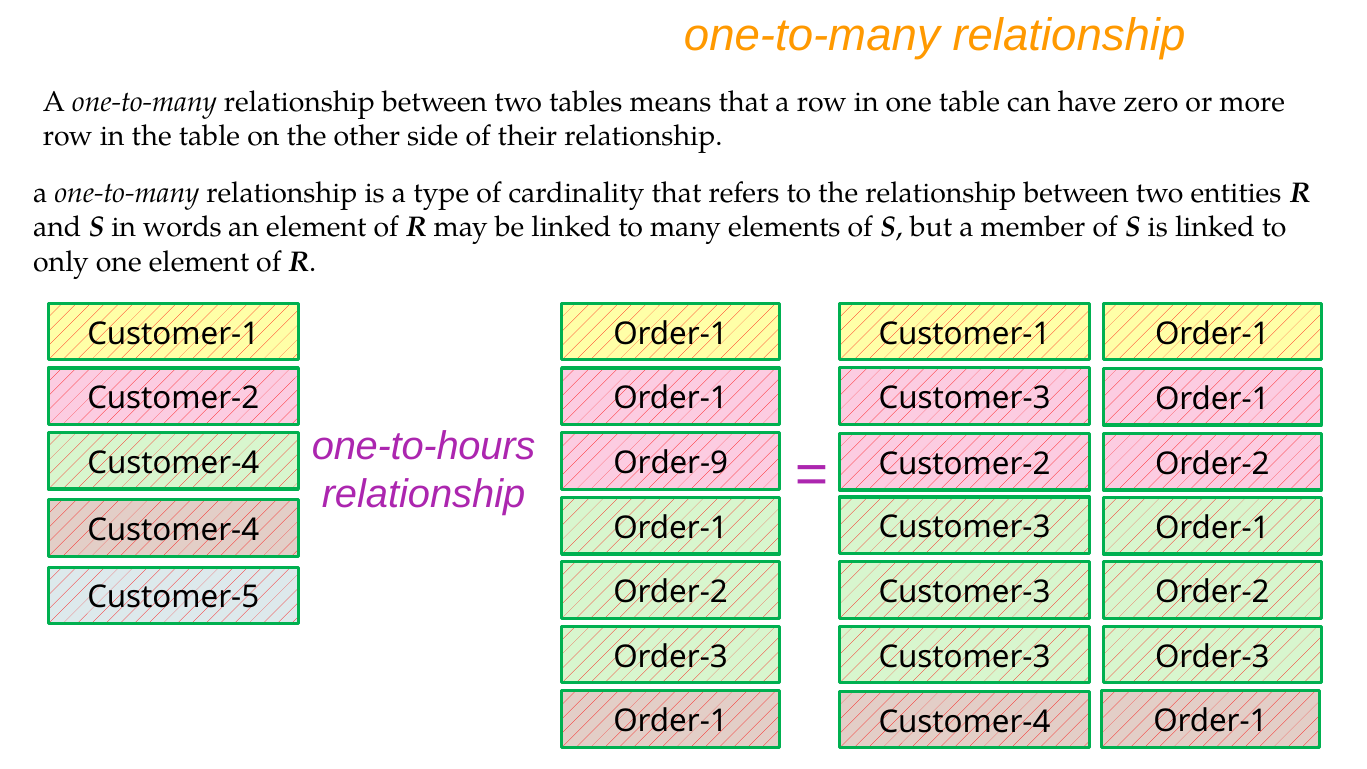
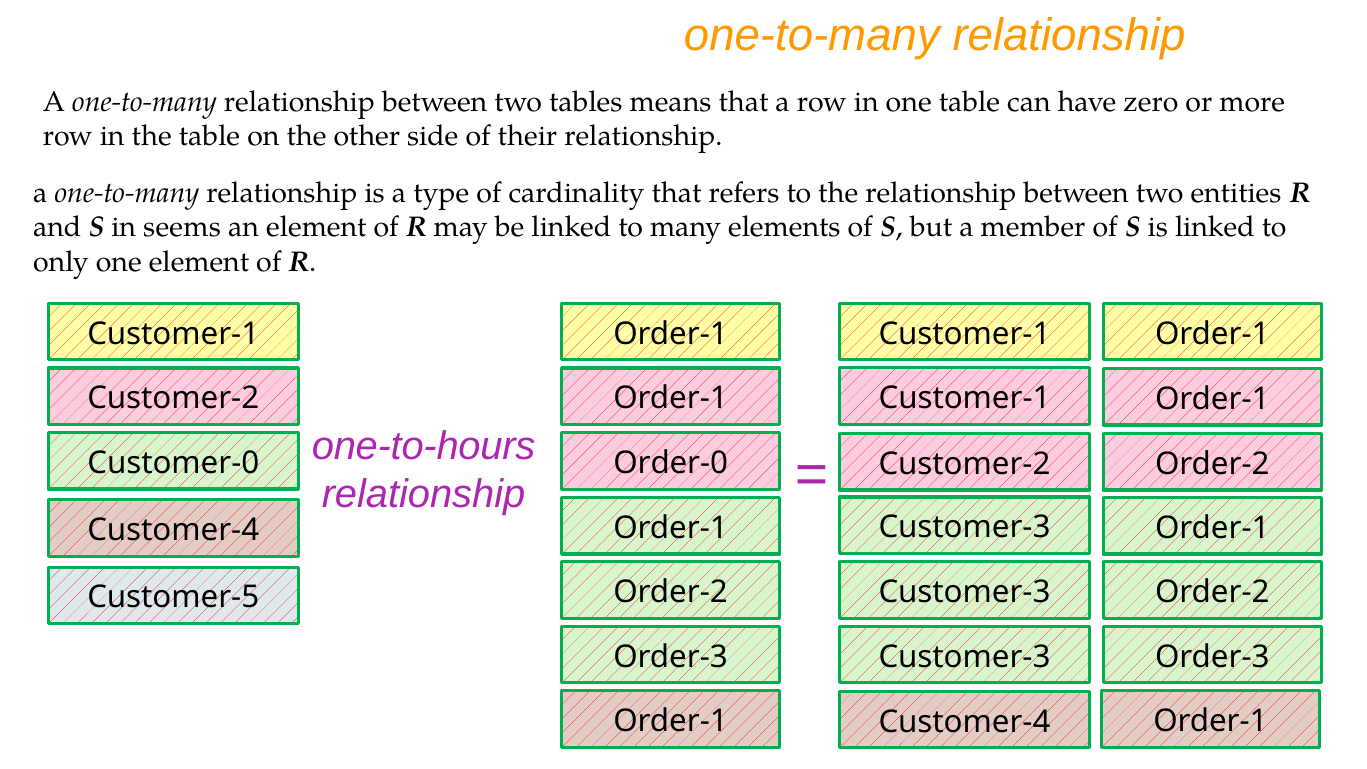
words: words -> seems
Customer-3 at (965, 398): Customer-3 -> Customer-1
Customer-4 at (173, 463): Customer-4 -> Customer-0
Order-9: Order-9 -> Order-0
